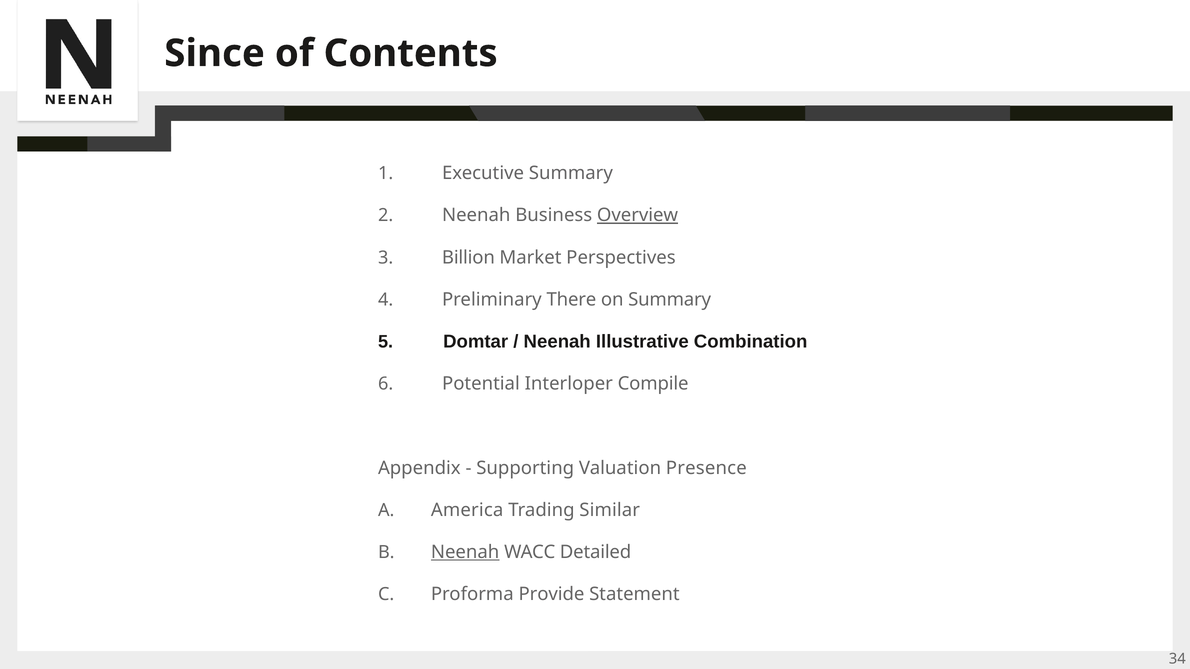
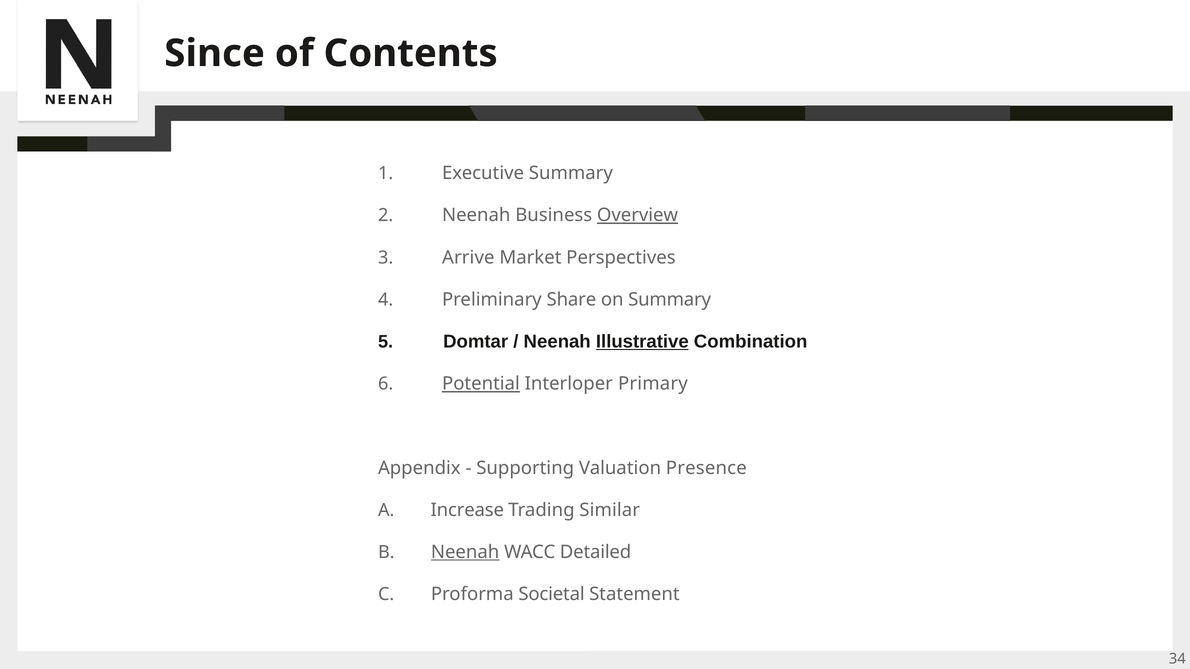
Billion: Billion -> Arrive
There: There -> Share
Illustrative underline: none -> present
Potential underline: none -> present
Compile: Compile -> Primary
America: America -> Increase
Provide: Provide -> Societal
